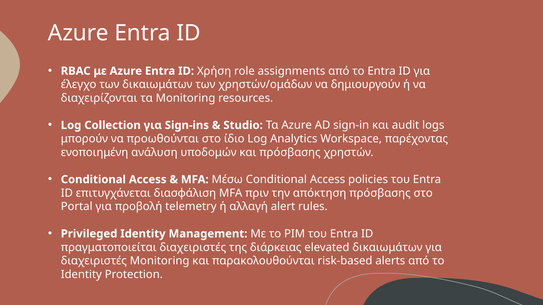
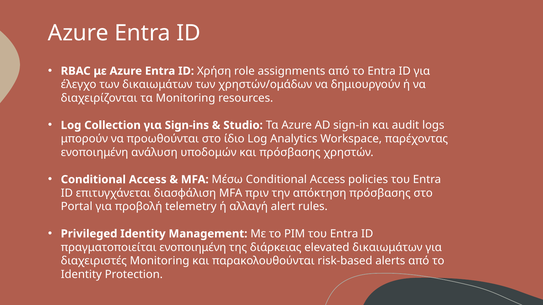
πραγματοποιείται διαχειριστές: διαχειριστές -> ενοποιημένη
